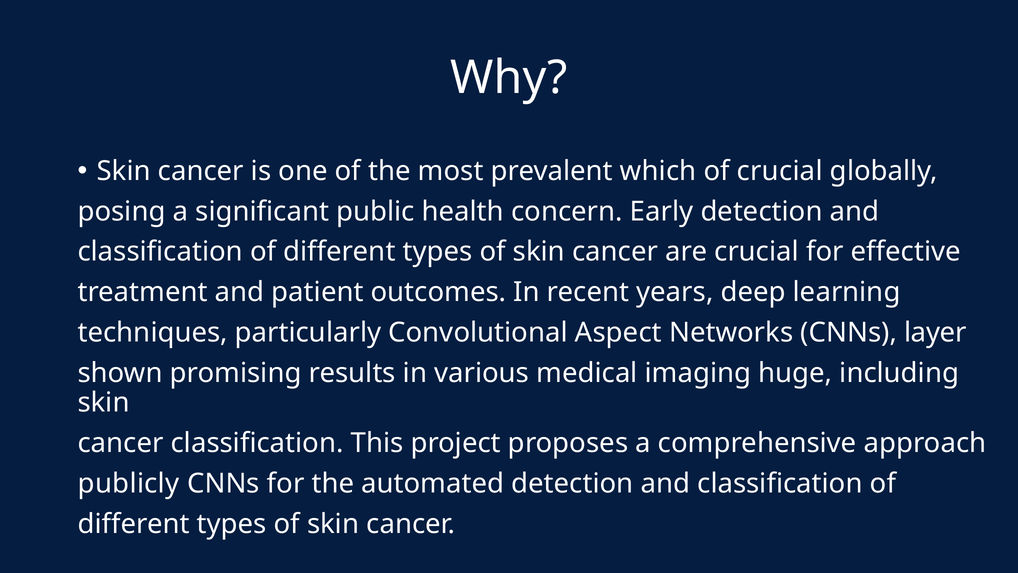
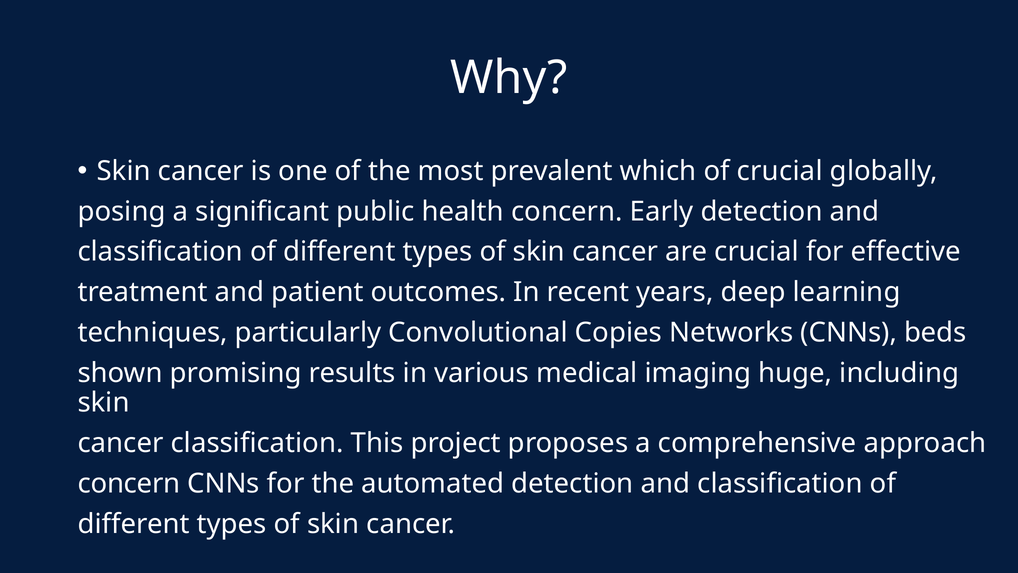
Aspect: Aspect -> Copies
layer: layer -> beds
publicly at (129, 483): publicly -> concern
